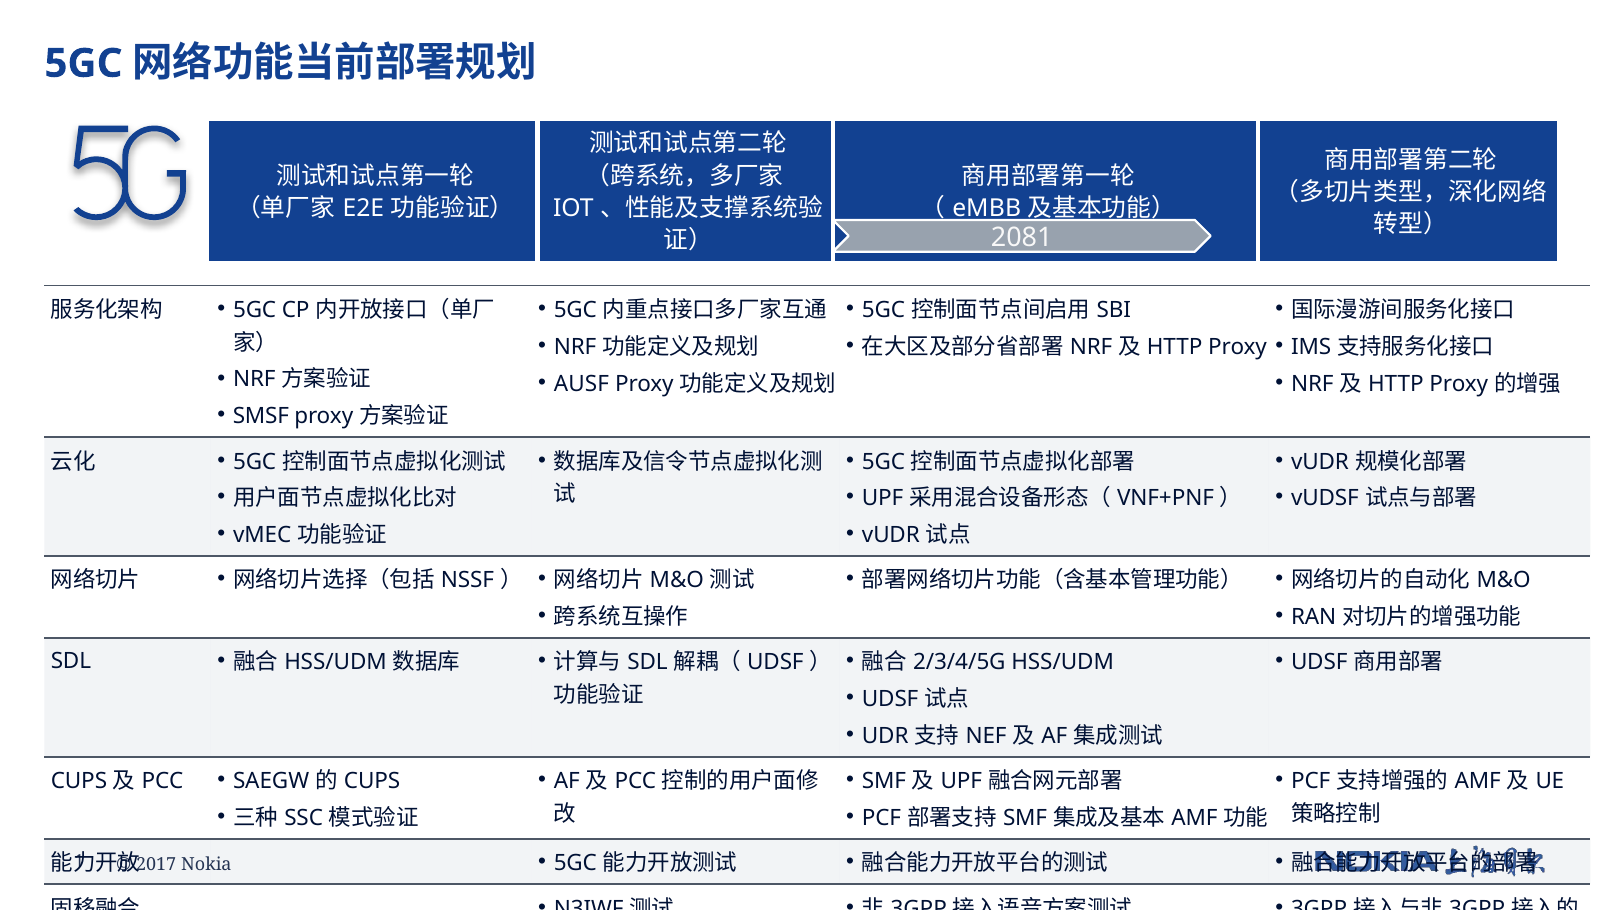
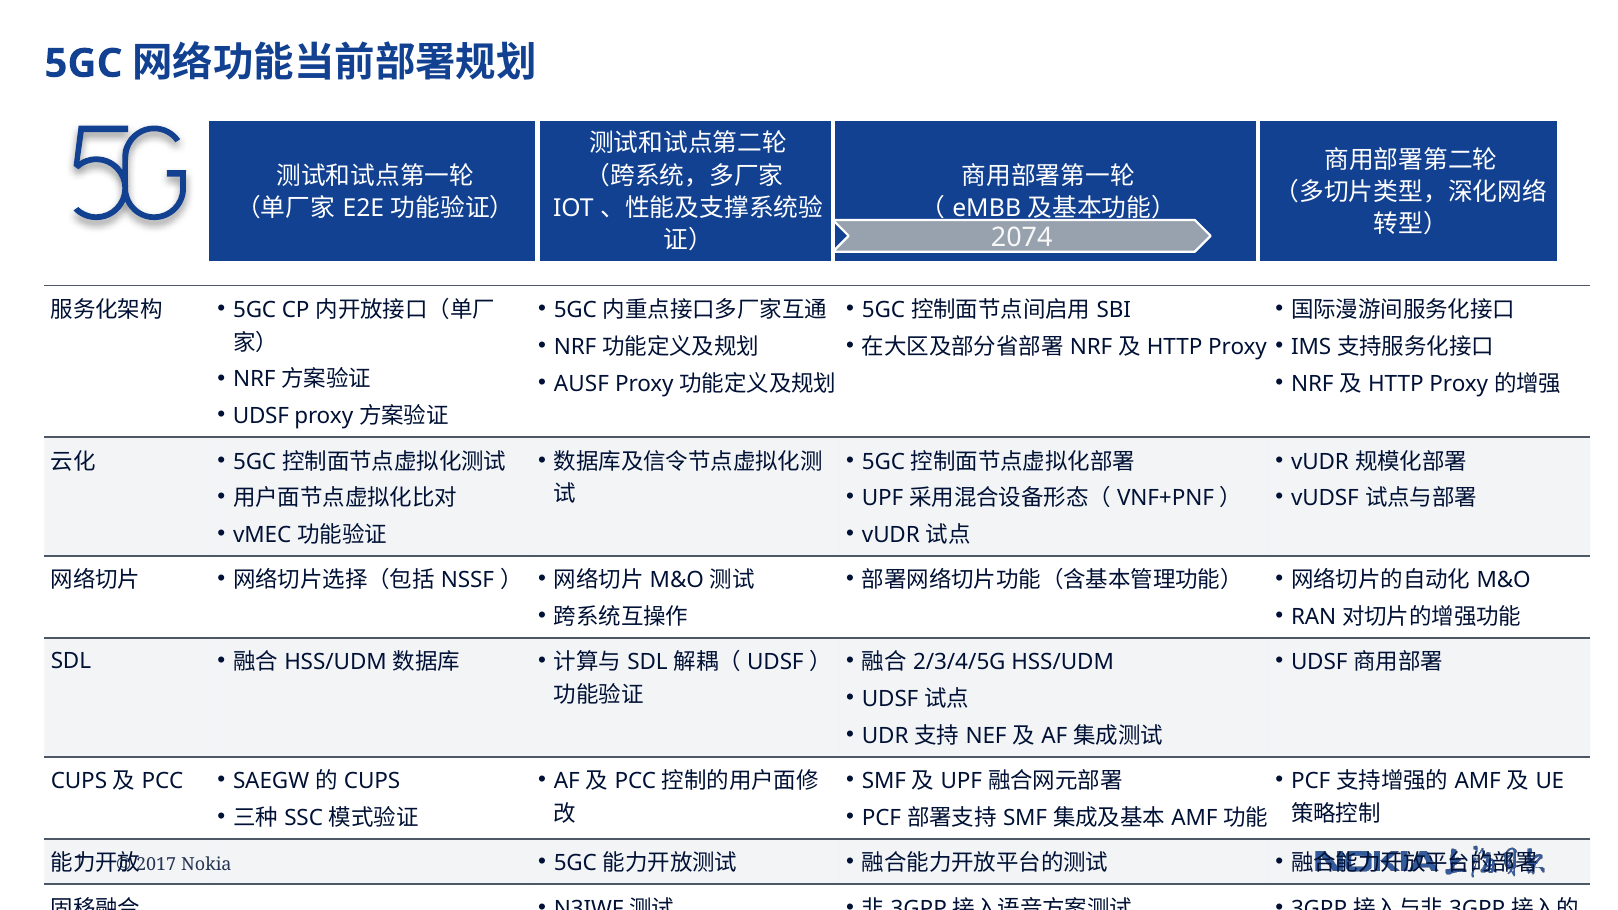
2081: 2081 -> 2074
SMSF at (261, 417): SMSF -> UDSF
